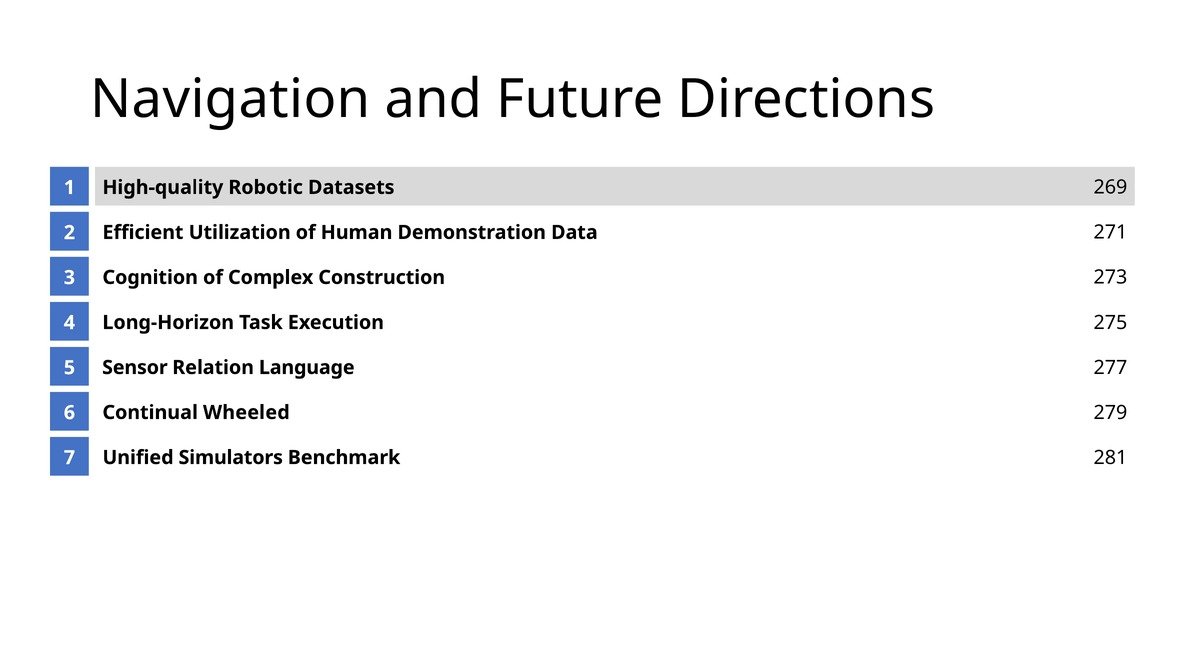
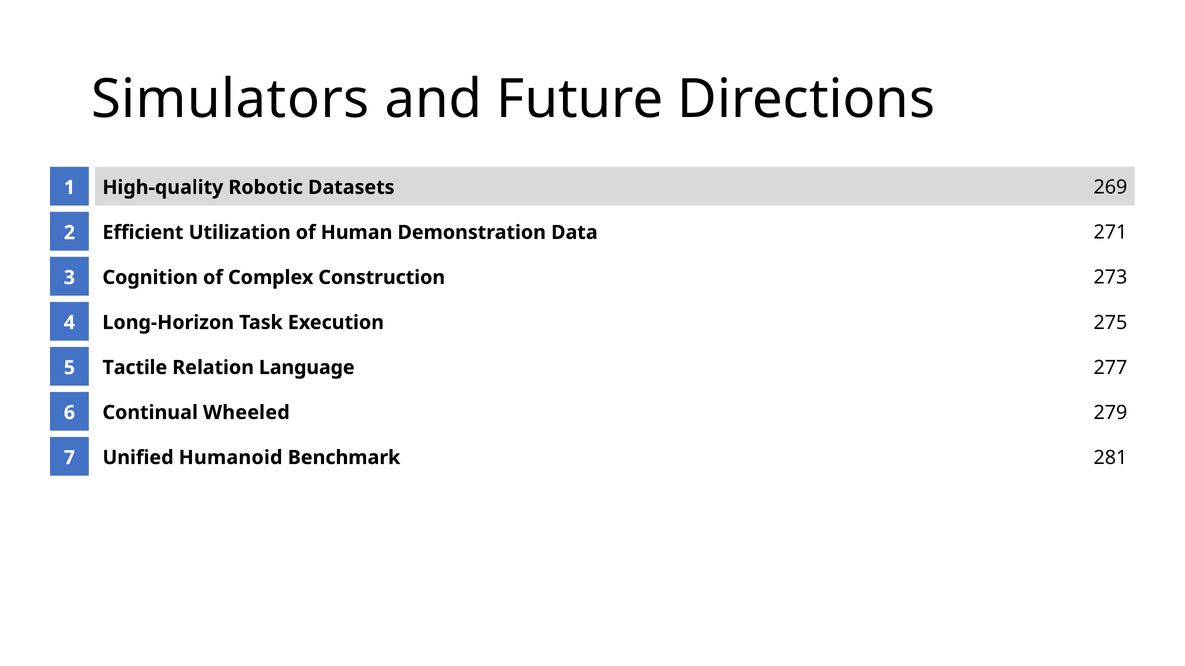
Navigation: Navigation -> Simulators
Sensor: Sensor -> Tactile
Simulators: Simulators -> Humanoid
